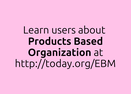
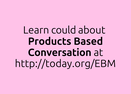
users: users -> could
Organization: Organization -> Conversation
